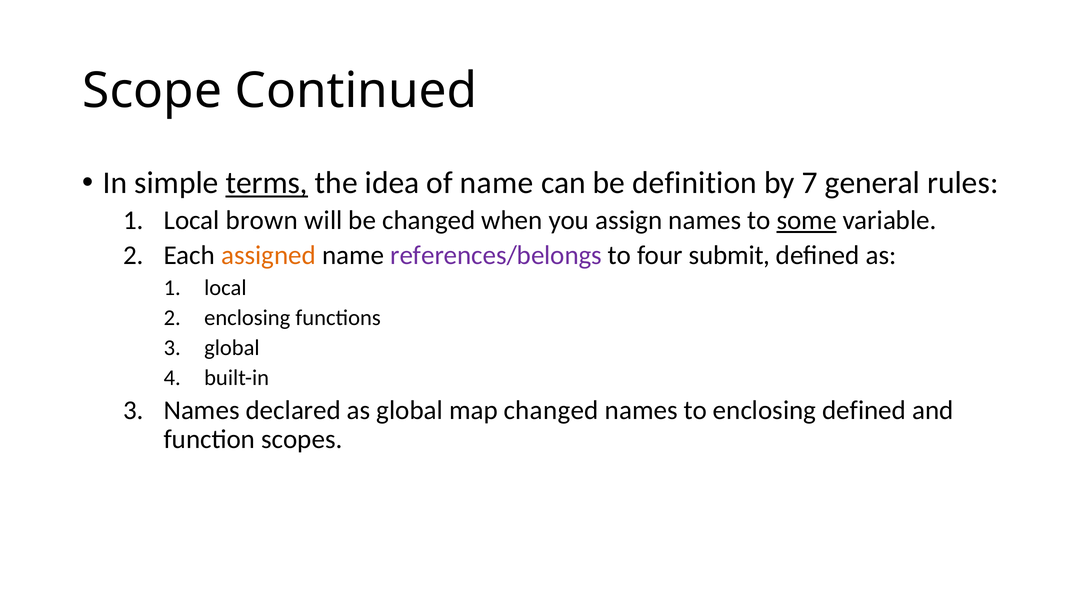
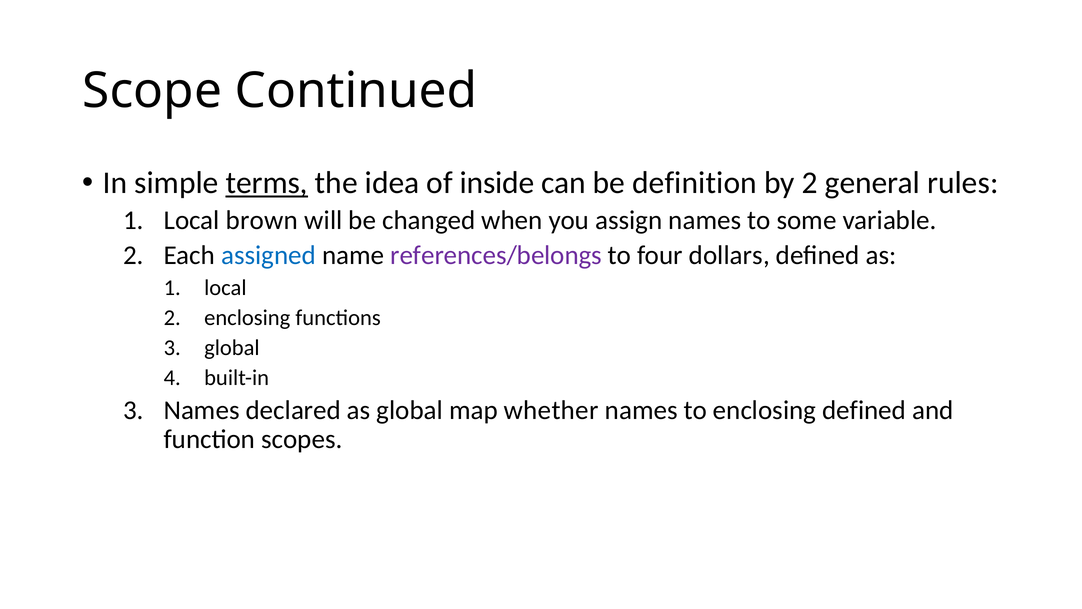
of name: name -> inside
by 7: 7 -> 2
some underline: present -> none
assigned colour: orange -> blue
submit: submit -> dollars
map changed: changed -> whether
